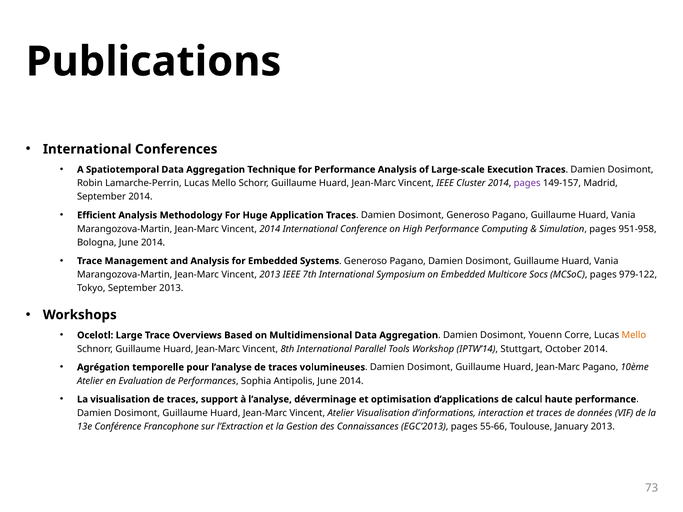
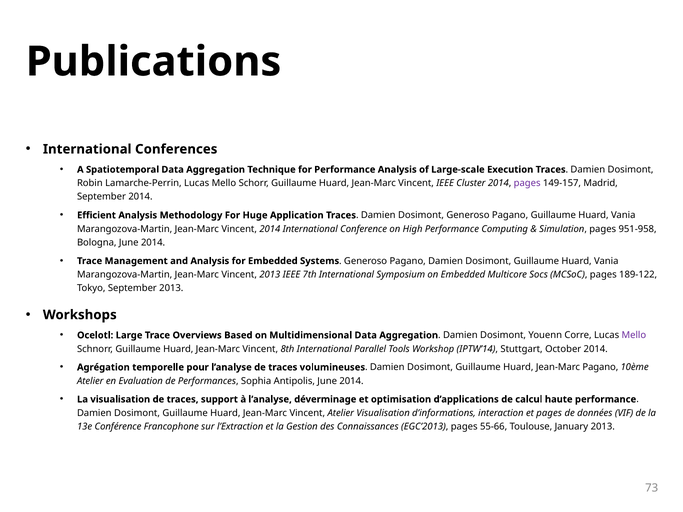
979-122: 979-122 -> 189-122
Mello at (634, 335) colour: orange -> purple
et traces: traces -> pages
